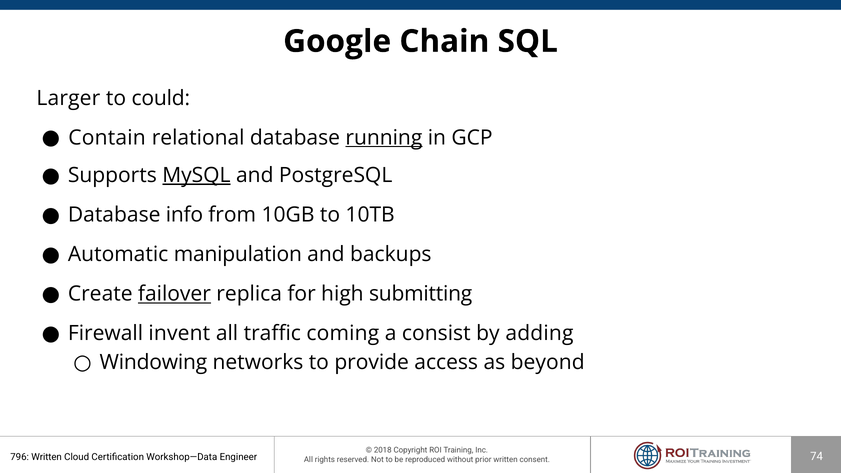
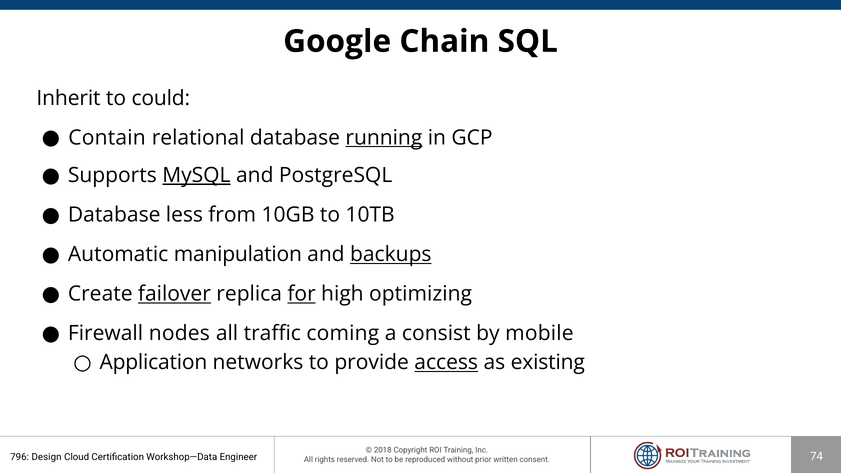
Larger: Larger -> Inherit
info: info -> less
backups underline: none -> present
for underline: none -> present
submitting: submitting -> optimizing
invent: invent -> nodes
adding: adding -> mobile
Windowing: Windowing -> Application
access underline: none -> present
beyond: beyond -> existing
Written at (47, 457): Written -> Design
